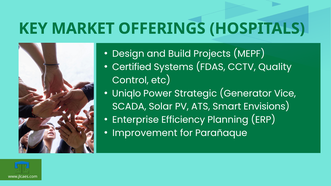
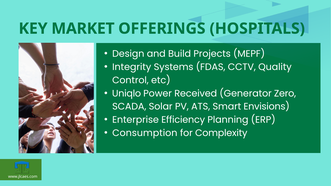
Certified: Certified -> Integrity
Strategic: Strategic -> Received
Vice: Vice -> Zero
Improvement: Improvement -> Consumption
Parañaque: Parañaque -> Complexity
